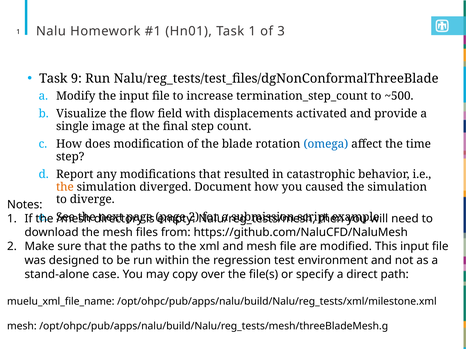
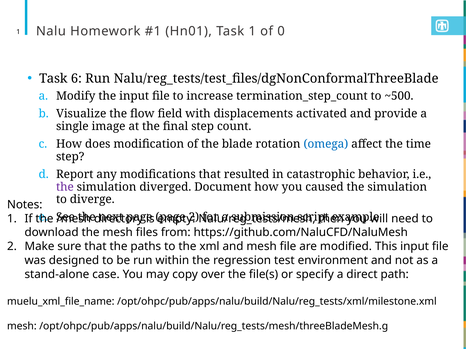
3: 3 -> 0
9: 9 -> 6
the at (65, 187) colour: orange -> purple
